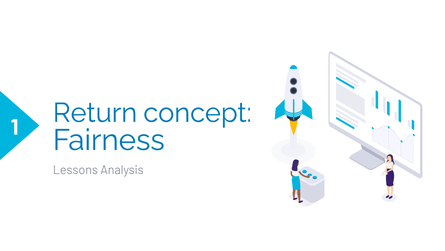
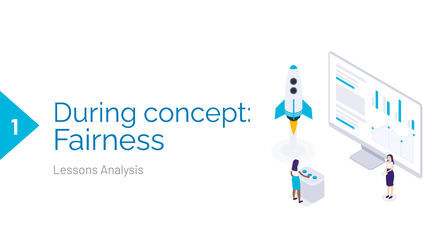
Return: Return -> During
